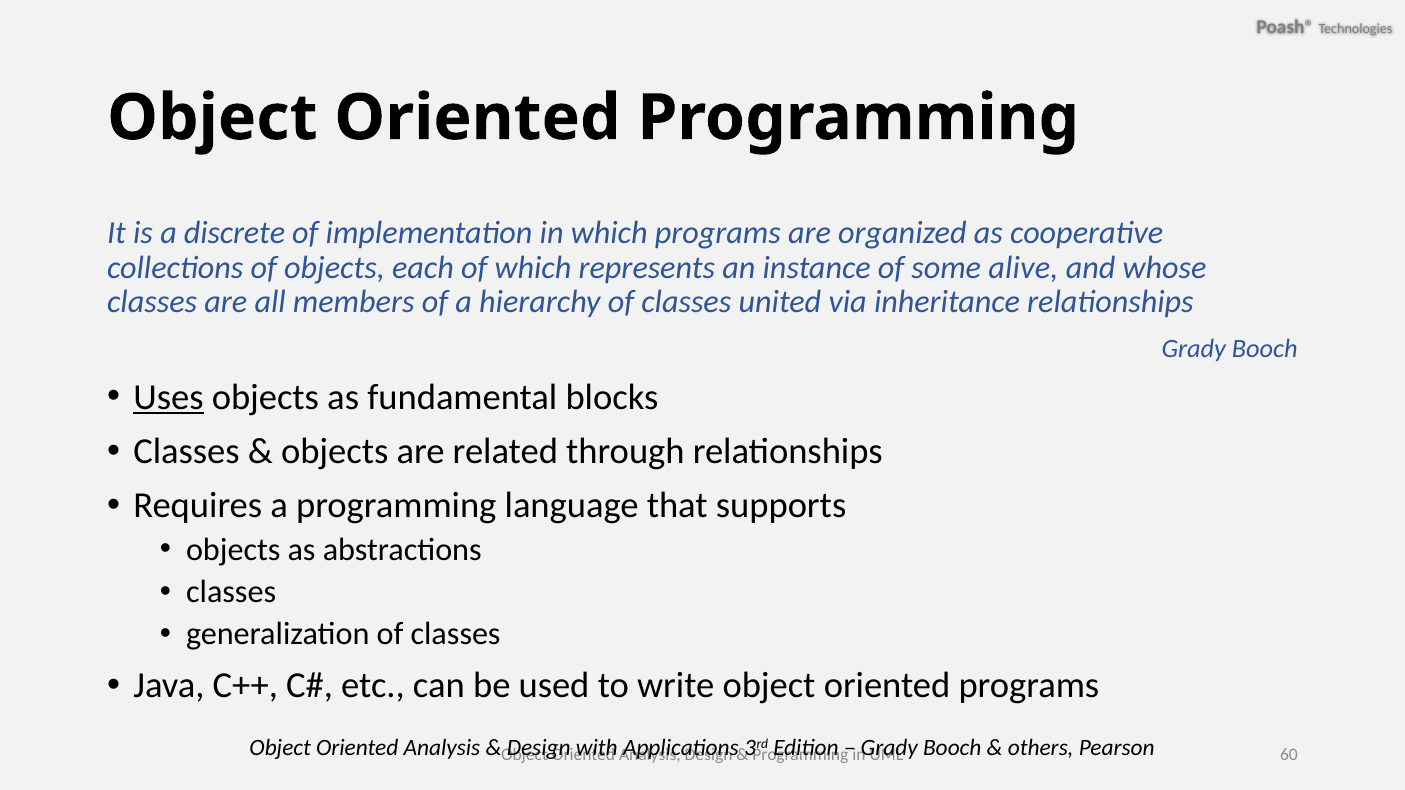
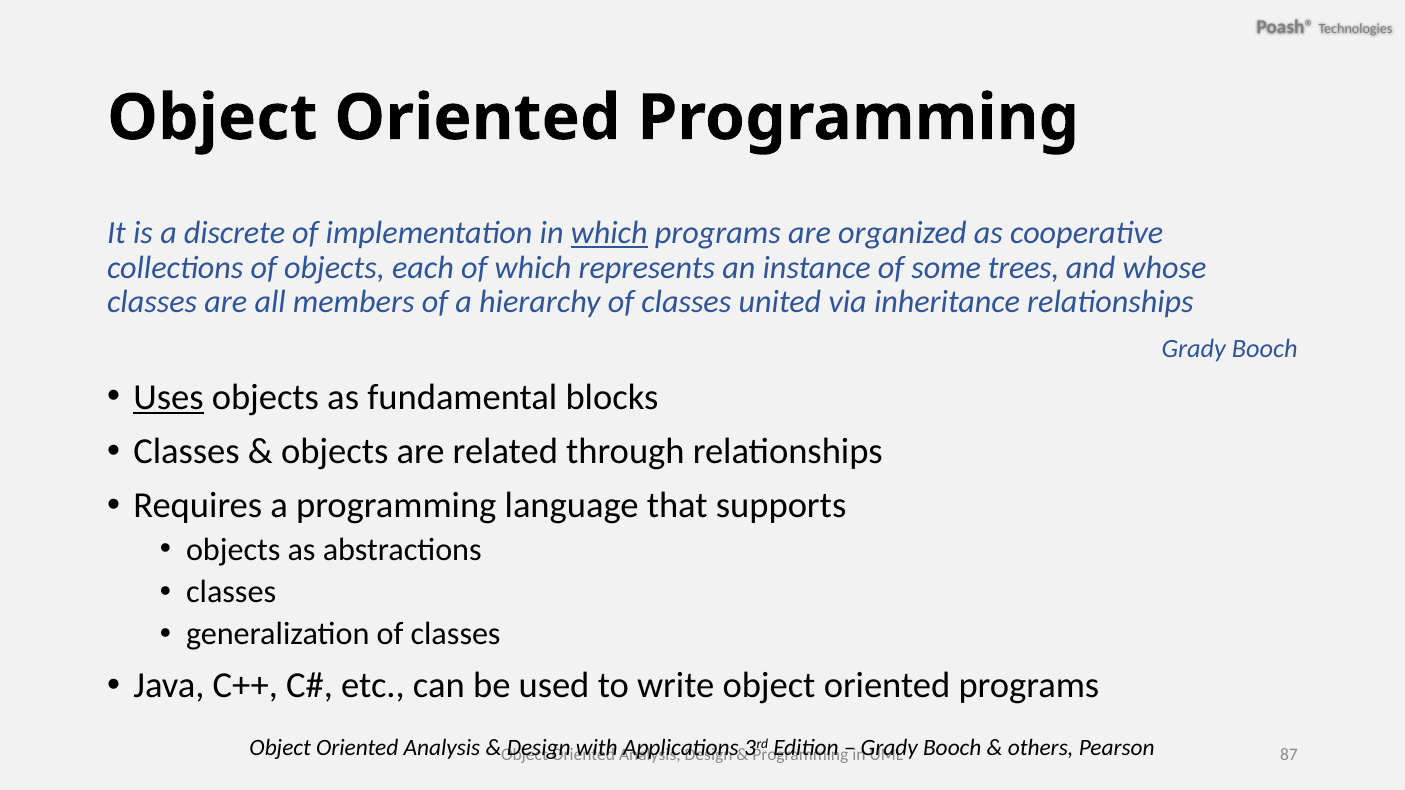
which at (609, 233) underline: none -> present
alive: alive -> trees
60: 60 -> 87
